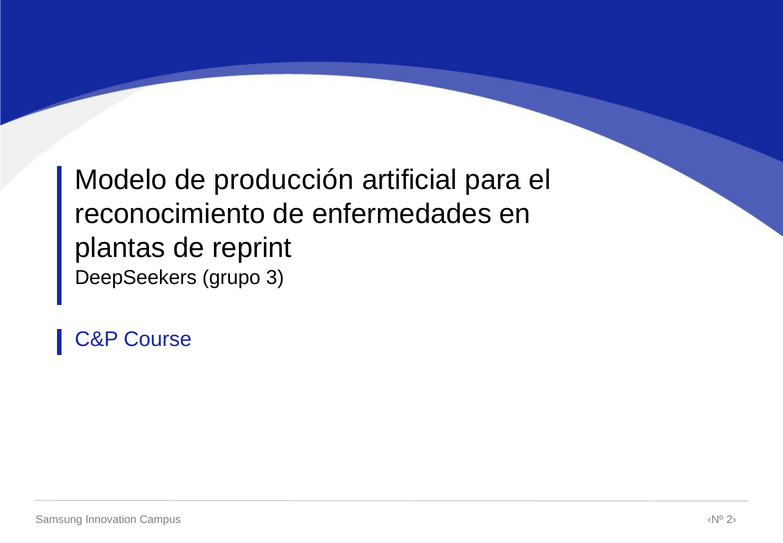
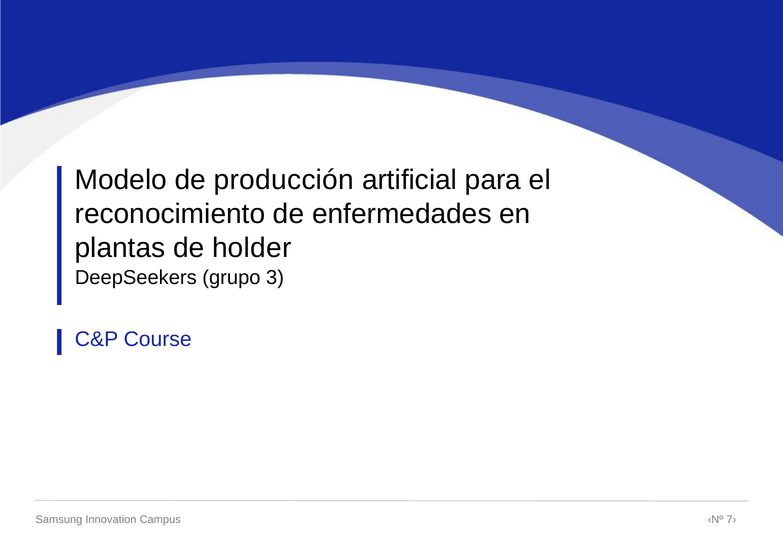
reprint: reprint -> holder
2›: 2› -> 7›
